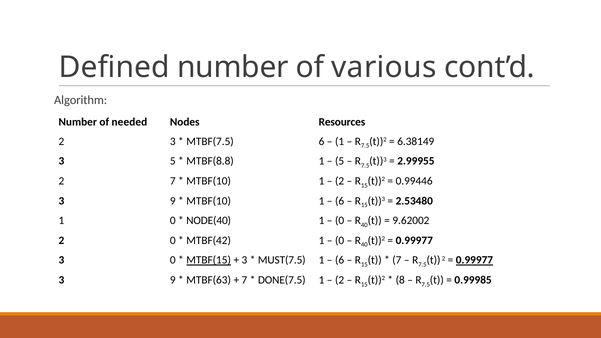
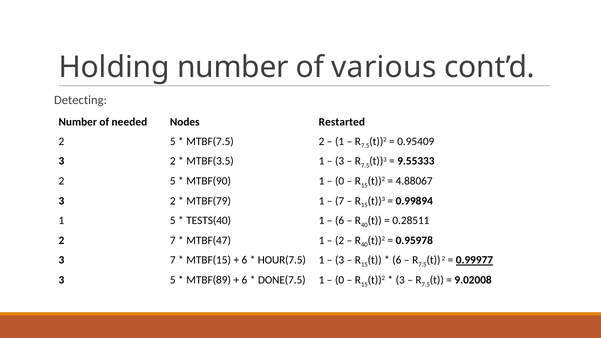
Defined: Defined -> Holding
Algorithm: Algorithm -> Detecting
Resources: Resources -> Restarted
3 at (173, 141): 3 -> 5
MTBF(7.5 6: 6 -> 2
6.38149: 6.38149 -> 0.95409
5 at (173, 161): 5 -> 2
MTBF(8.8: MTBF(8.8 -> MTBF(3.5
5 at (340, 161): 5 -> 3
2.99955: 2.99955 -> 9.55333
7 at (173, 181): 7 -> 5
MTBF(10 at (209, 181): MTBF(10 -> MTBF(90
2 at (340, 181): 2 -> 0
0.99446: 0.99446 -> 4.88067
9 at (173, 201): 9 -> 2
MTBF(10 at (209, 201): MTBF(10 -> MTBF(79
6 at (340, 201): 6 -> 7
2.53480: 2.53480 -> 0.99894
1 0: 0 -> 5
NODE(40: NODE(40 -> TESTS(40
0 at (340, 221): 0 -> 6
9.62002: 9.62002 -> 0.28511
2 0: 0 -> 7
MTBF(42: MTBF(42 -> MTBF(47
0 at (340, 240): 0 -> 2
0.99977 at (414, 240): 0.99977 -> 0.95978
3 0: 0 -> 7
MTBF(15 underline: present -> none
3 at (244, 260): 3 -> 6
MUST(7.5: MUST(7.5 -> HOUR(7.5
6 at (340, 260): 6 -> 3
7 at (397, 260): 7 -> 6
9 at (173, 280): 9 -> 5
MTBF(63: MTBF(63 -> MTBF(89
7 at (244, 280): 7 -> 6
2 at (340, 280): 2 -> 0
8 at (400, 280): 8 -> 3
0.99985: 0.99985 -> 9.02008
